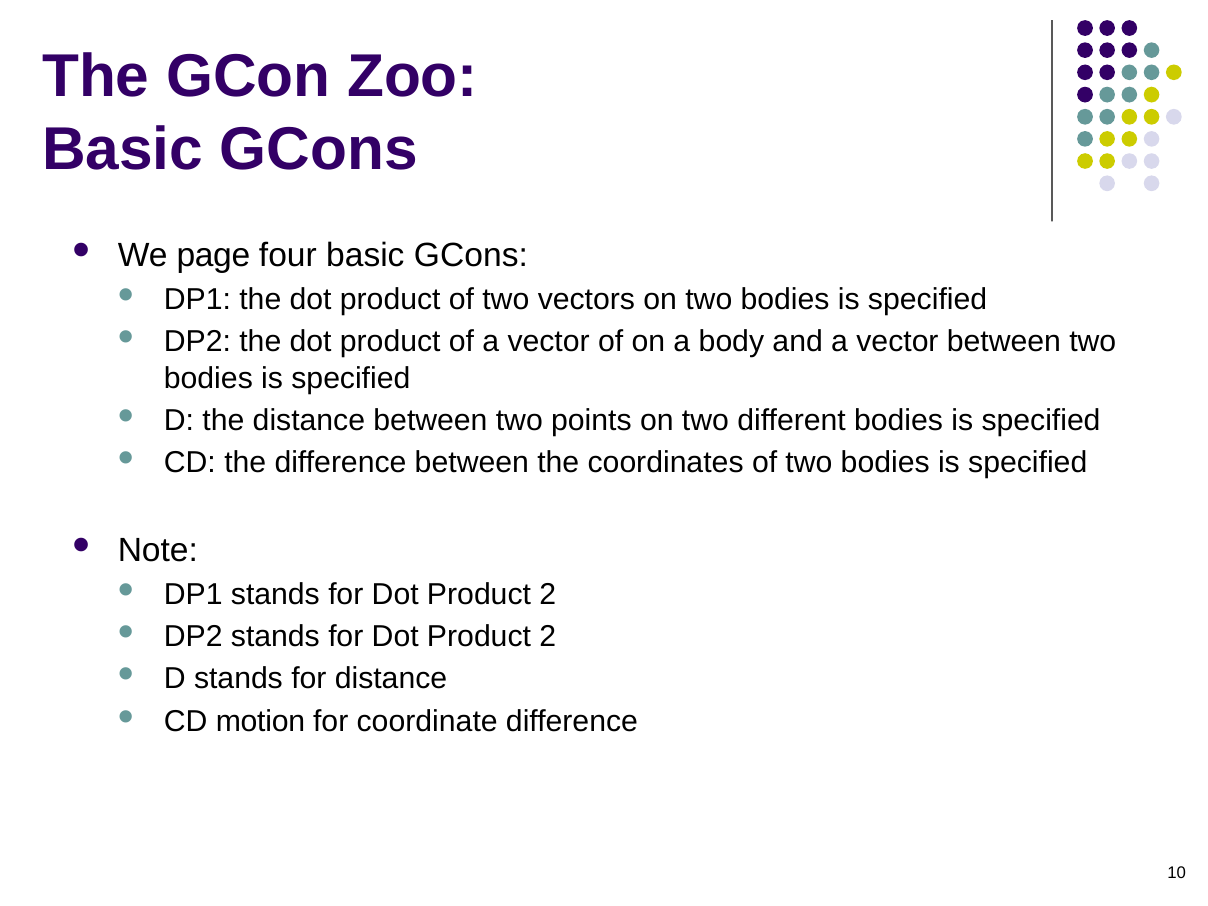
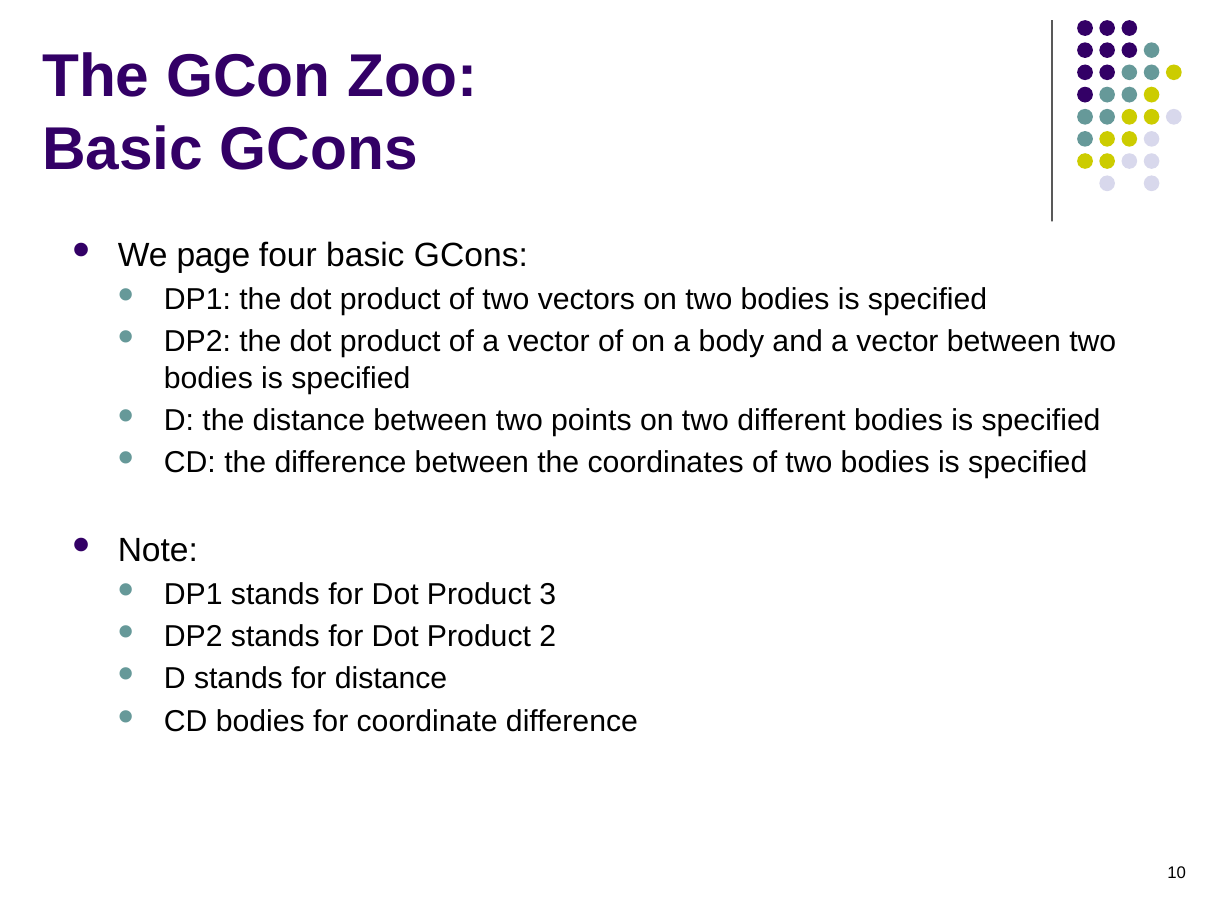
2 at (548, 594): 2 -> 3
CD motion: motion -> bodies
